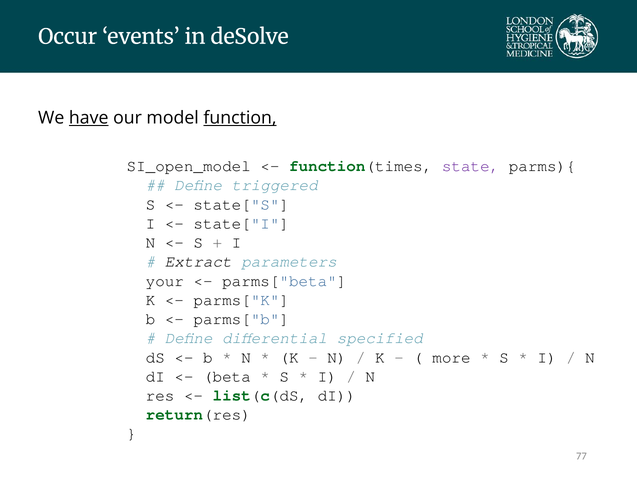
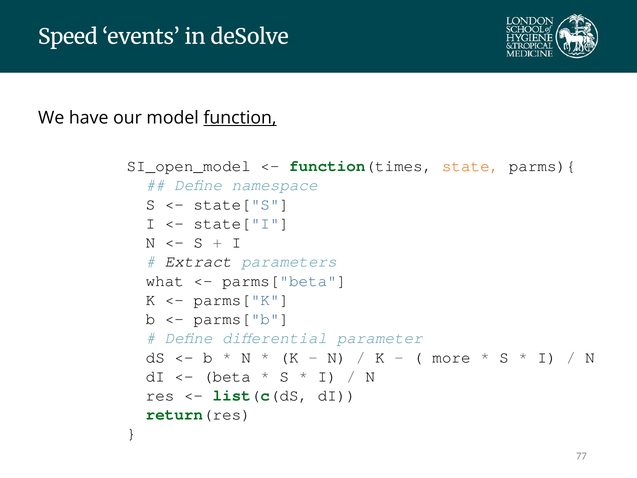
Occur: Occur -> Speed
have underline: present -> none
state colour: purple -> orange
triggered: triggered -> namespace
your: your -> what
specified: specified -> parameter
